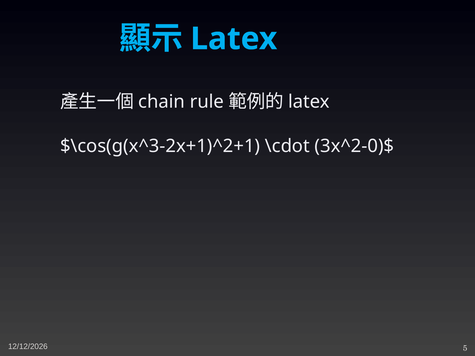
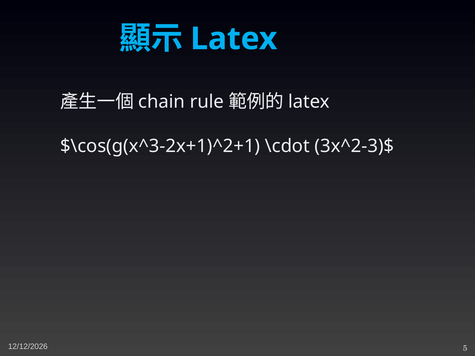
3x^2-0)$: 3x^2-0)$ -> 3x^2-3)$
